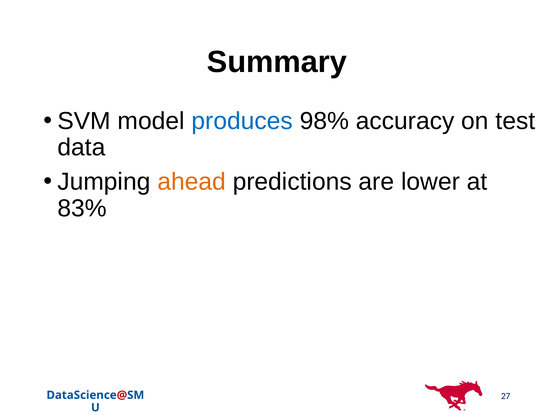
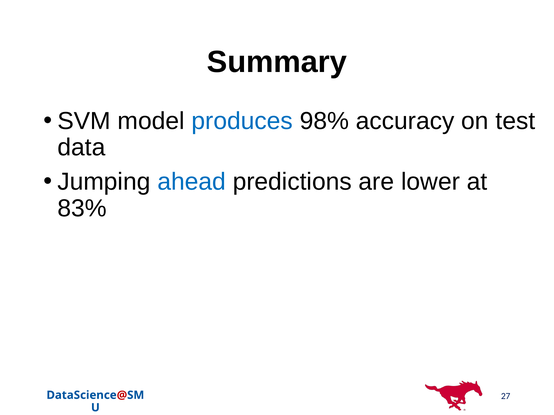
ahead colour: orange -> blue
